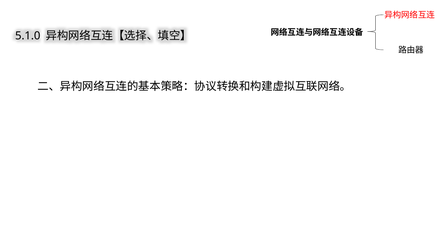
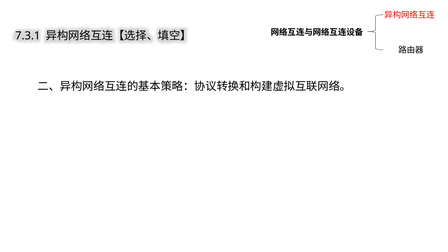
5.1.0: 5.1.0 -> 7.3.1
